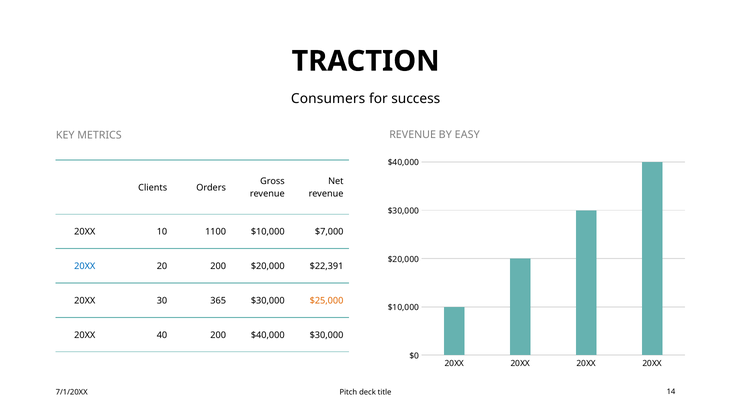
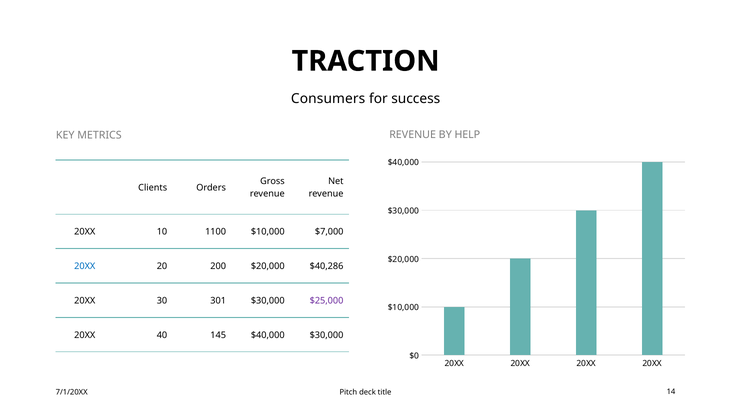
EASY: EASY -> HELP
$22,391: $22,391 -> $40,286
365: 365 -> 301
$25,000 colour: orange -> purple
40 200: 200 -> 145
